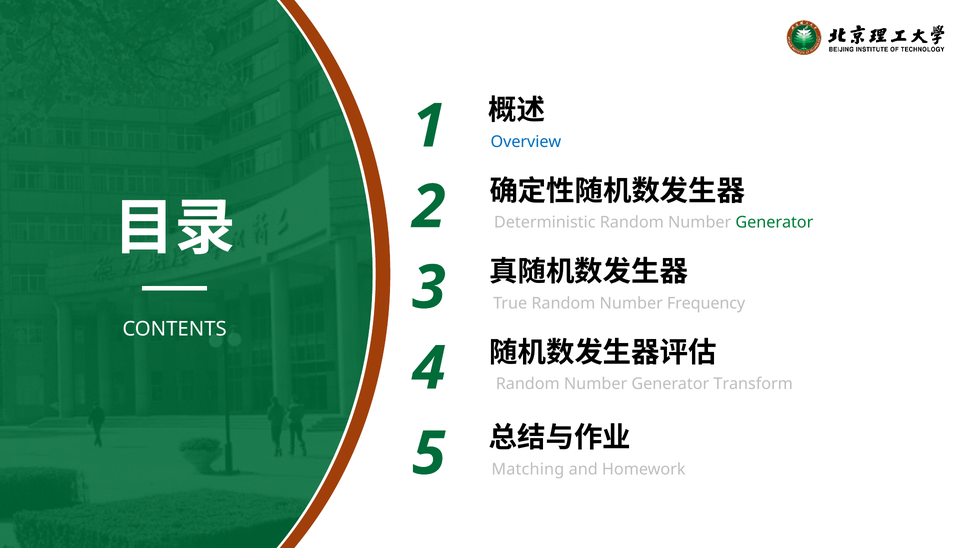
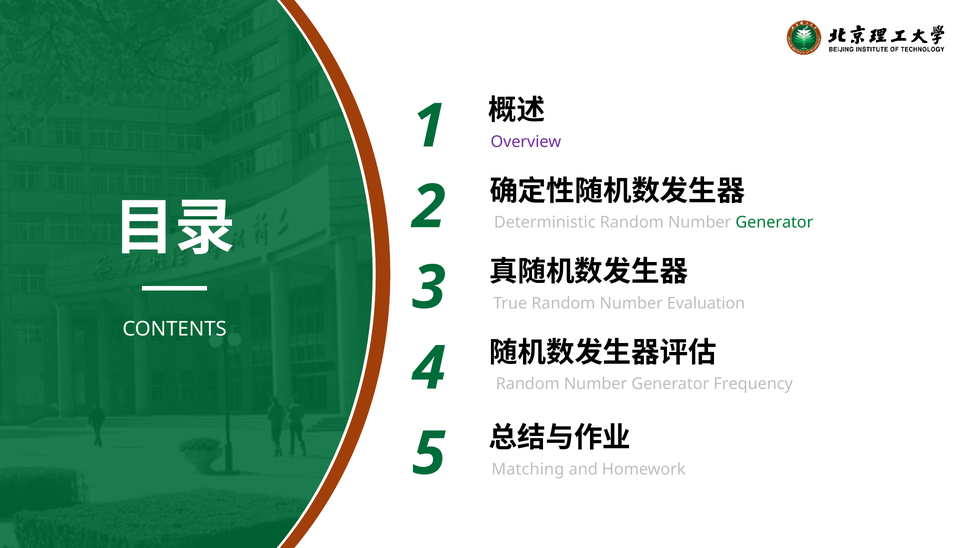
Overview colour: blue -> purple
Frequency: Frequency -> Evaluation
Transform: Transform -> Frequency
